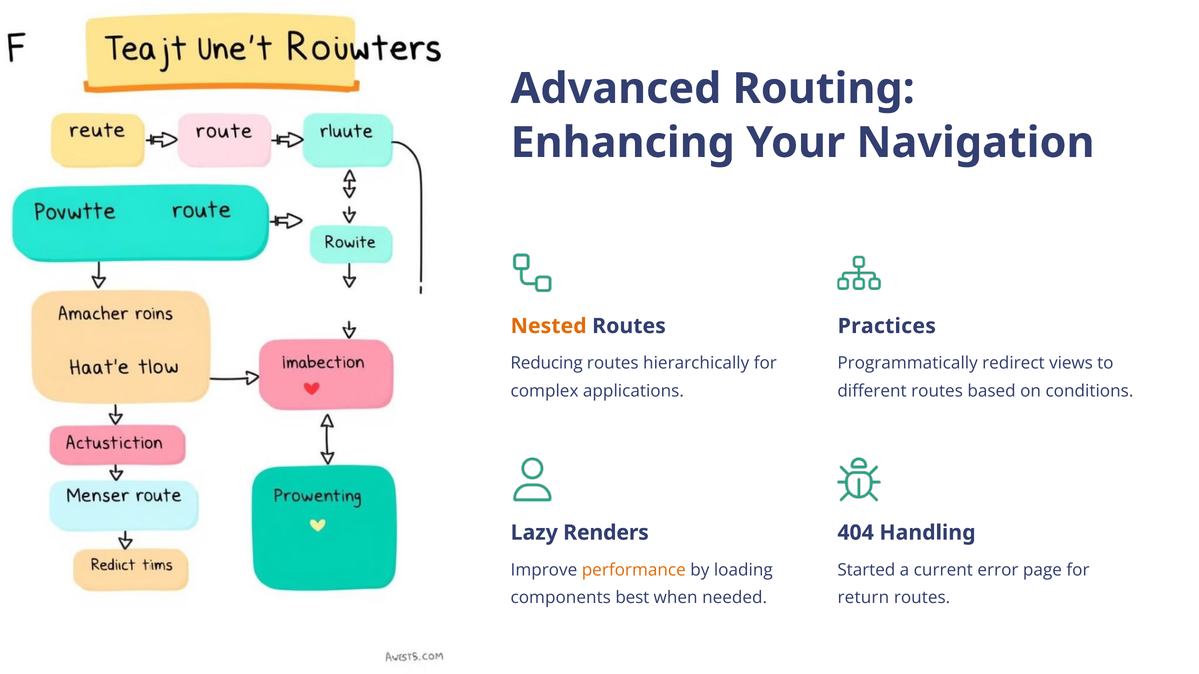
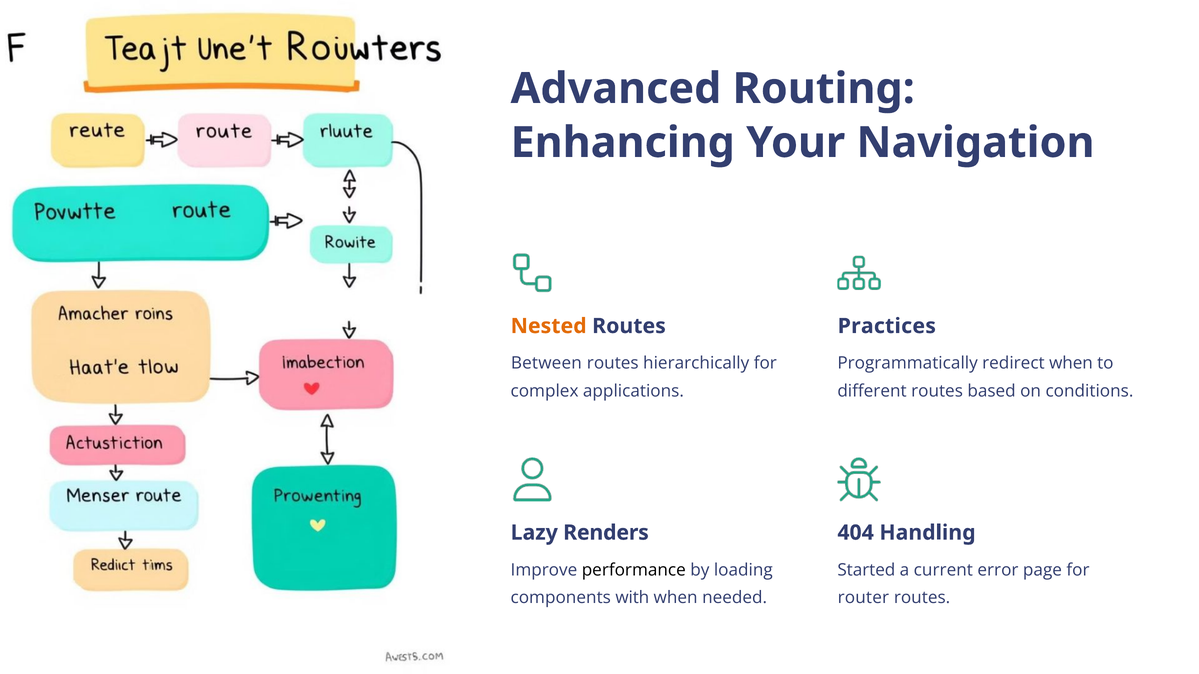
Reducing: Reducing -> Between
redirect views: views -> when
performance colour: orange -> black
best: best -> with
return: return -> router
